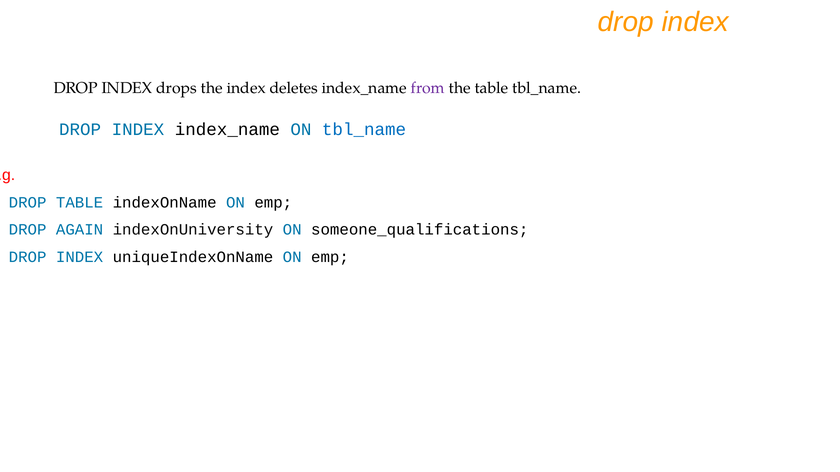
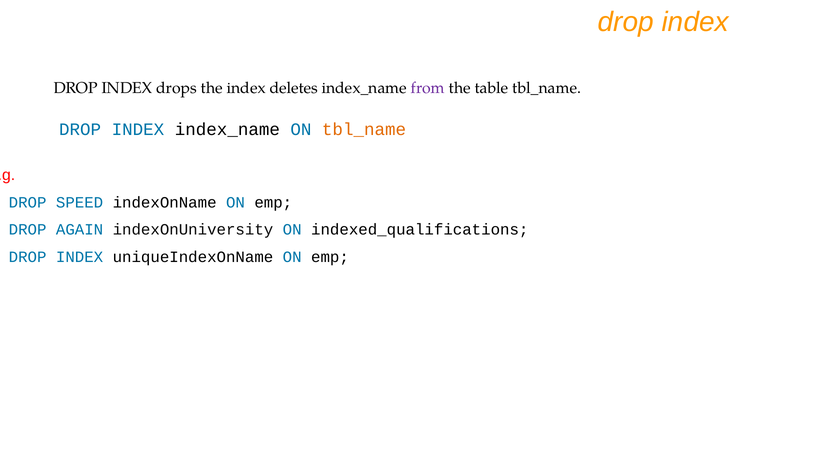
tbl_name at (364, 130) colour: blue -> orange
DROP TABLE: TABLE -> SPEED
someone_qualifications: someone_qualifications -> indexed_qualifications
